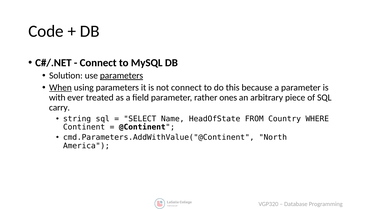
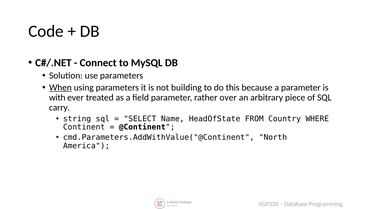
parameters at (122, 75) underline: present -> none
not connect: connect -> building
ones: ones -> over
